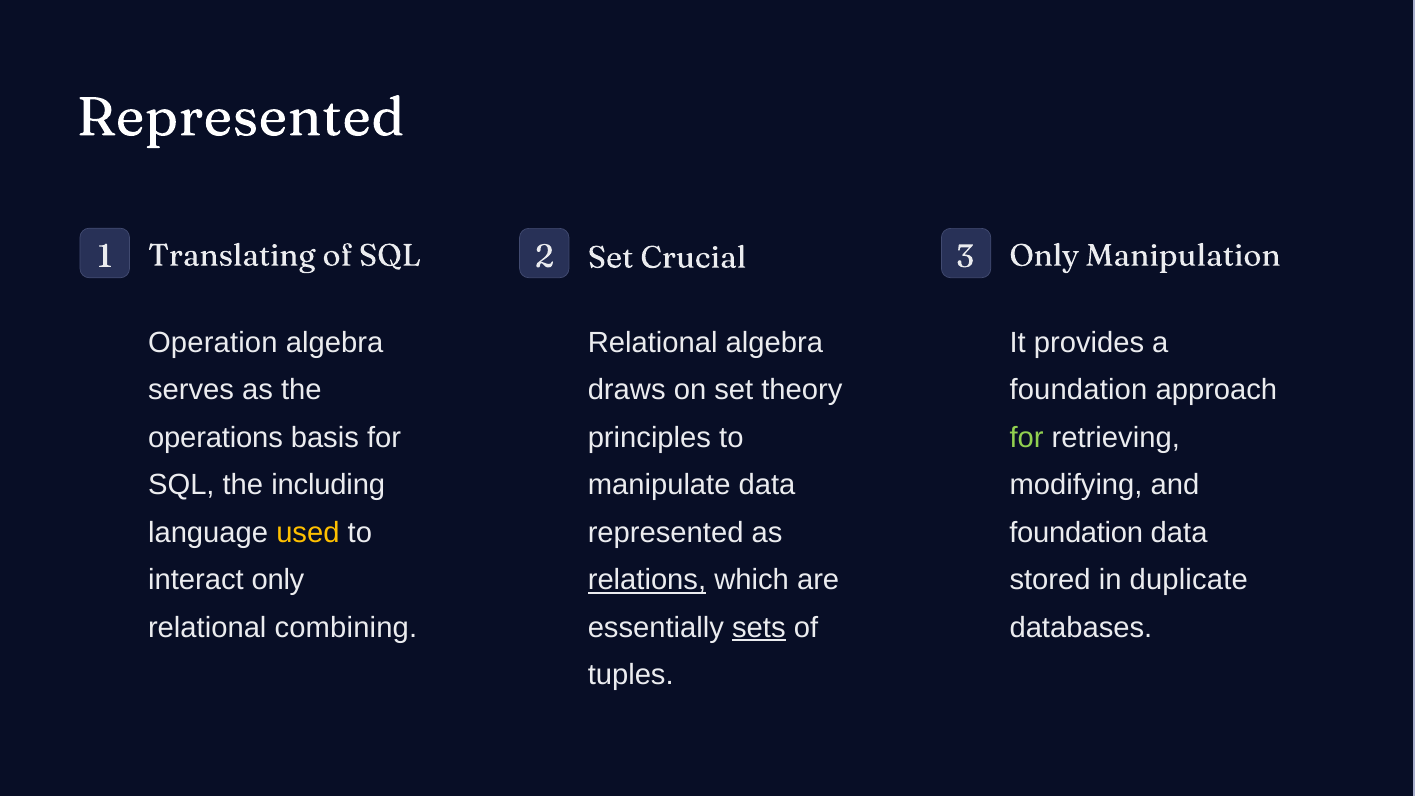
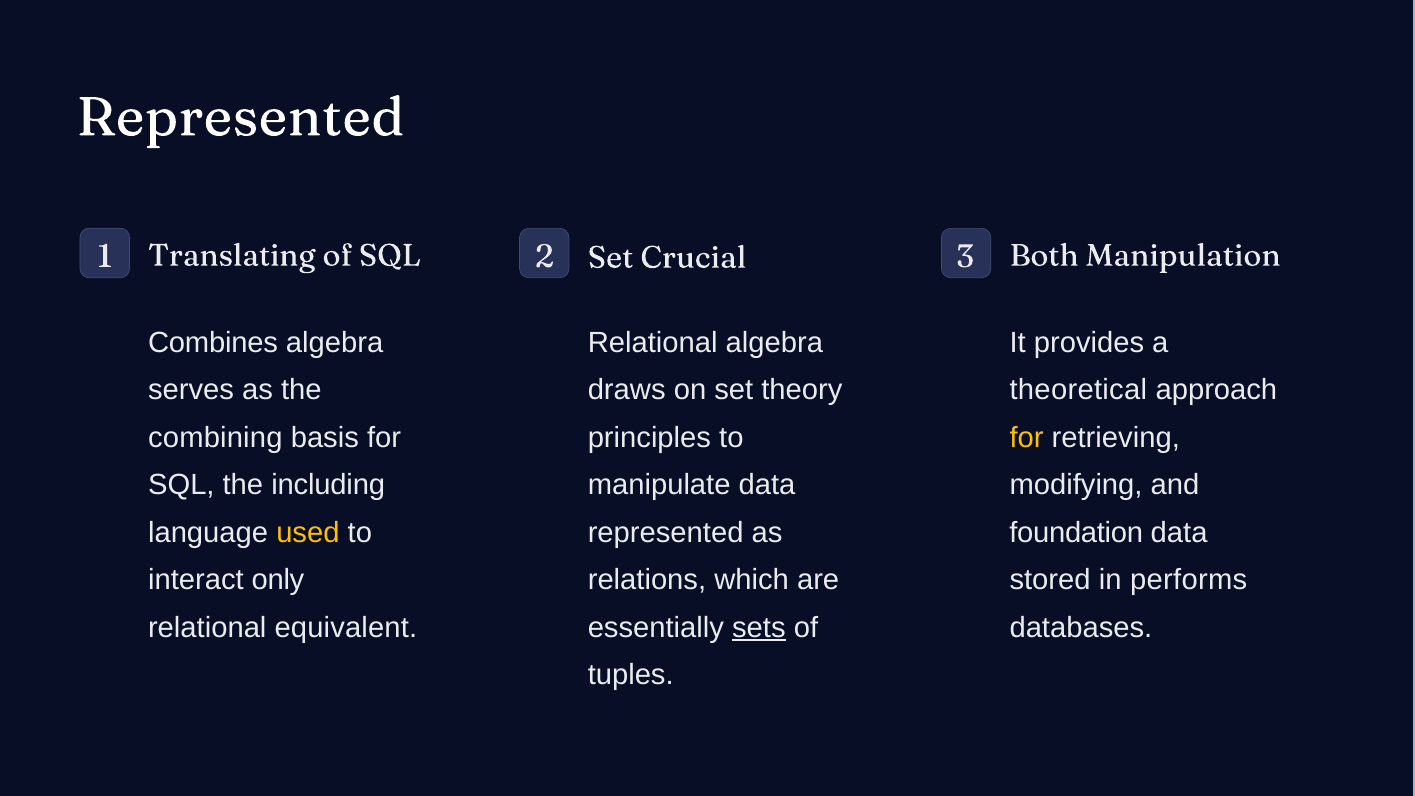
3 Only: Only -> Both
Operation: Operation -> Combines
foundation at (1078, 390): foundation -> theoretical
operations: operations -> combining
for at (1027, 438) colour: light green -> yellow
relations underline: present -> none
duplicate: duplicate -> performs
combining: combining -> equivalent
